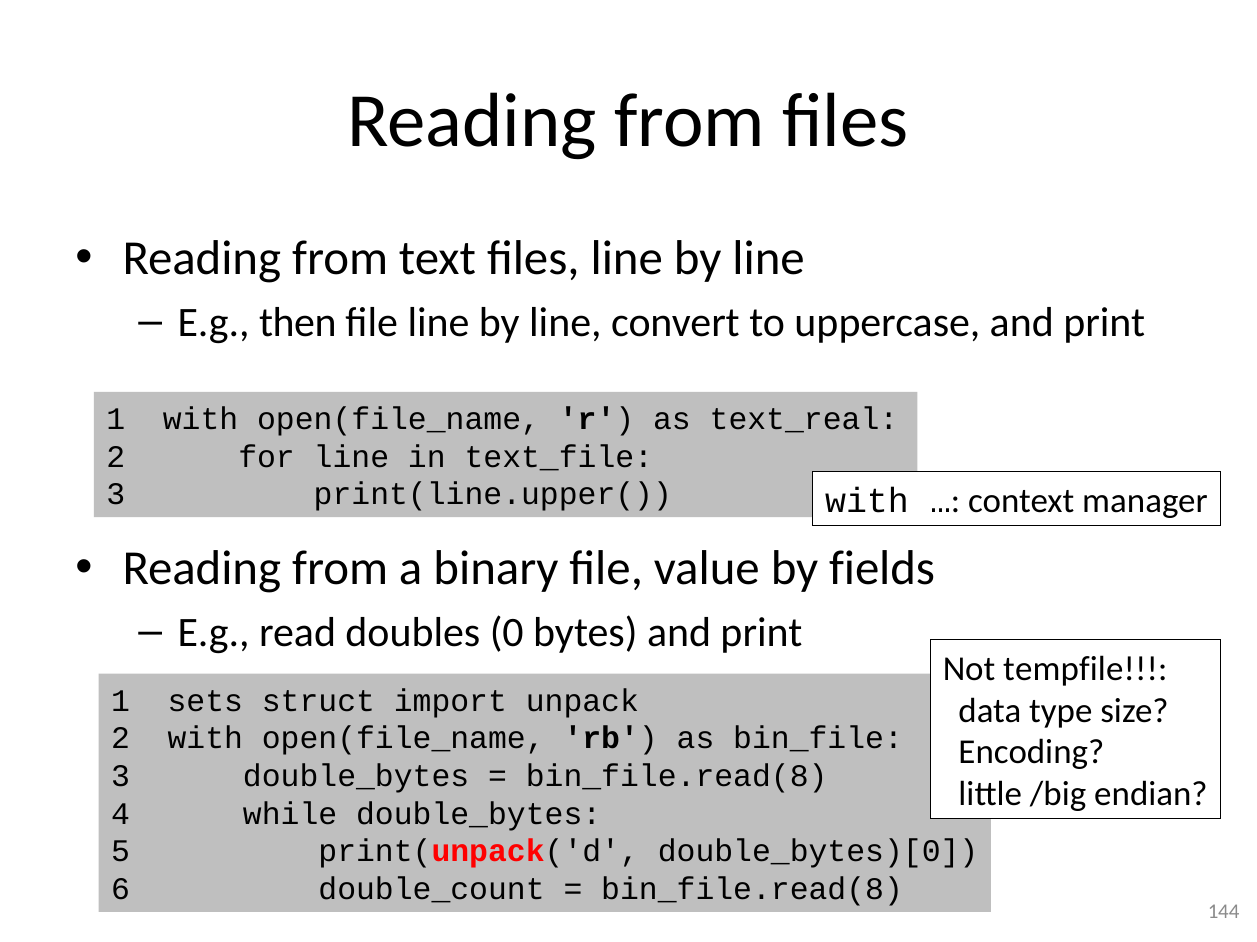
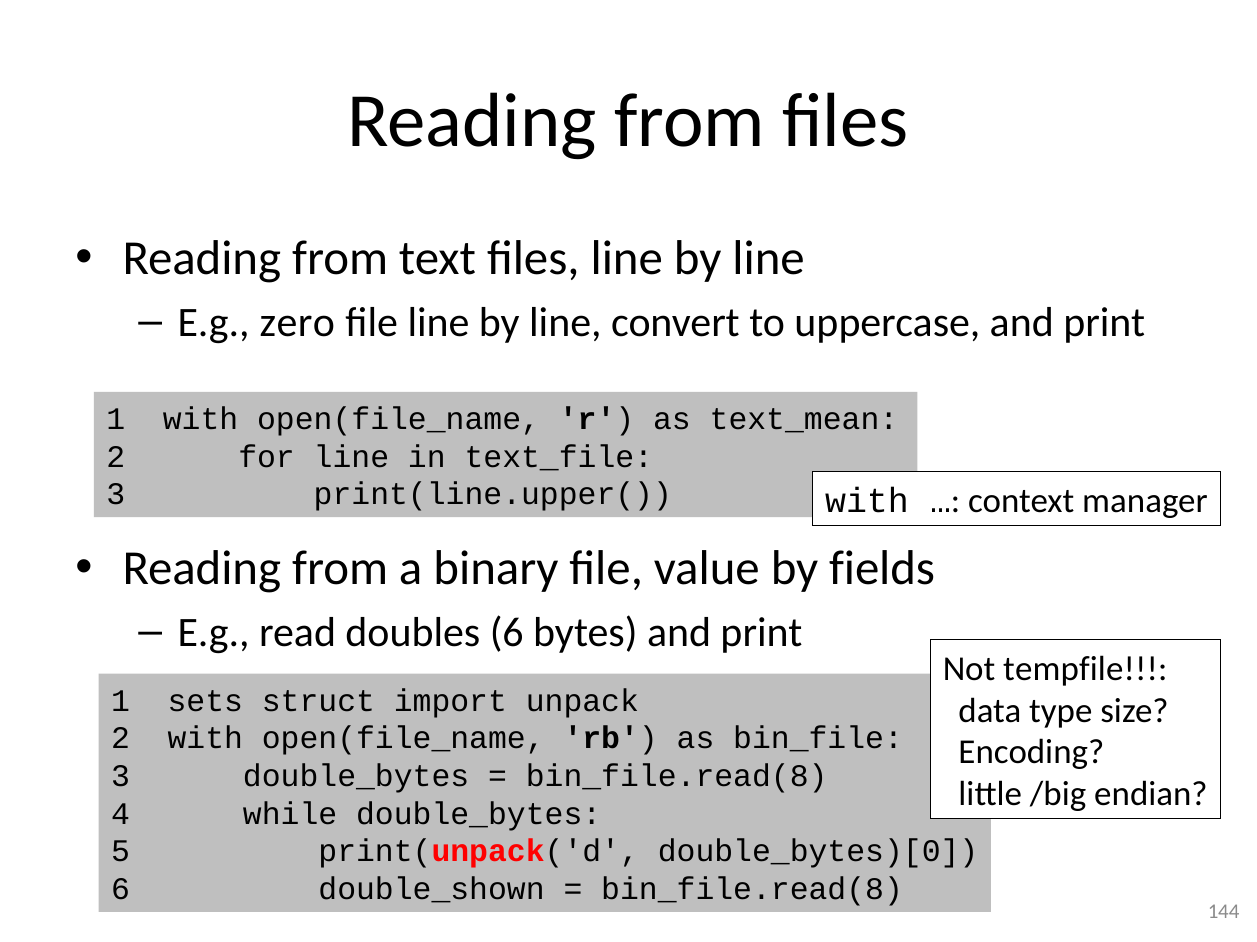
then: then -> zero
text_real: text_real -> text_mean
doubles 0: 0 -> 6
double_count: double_count -> double_shown
